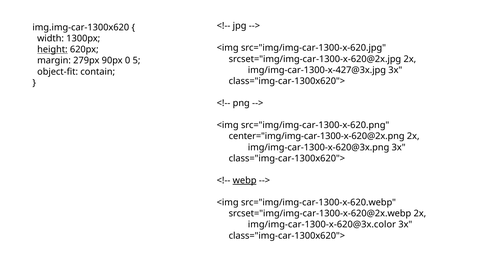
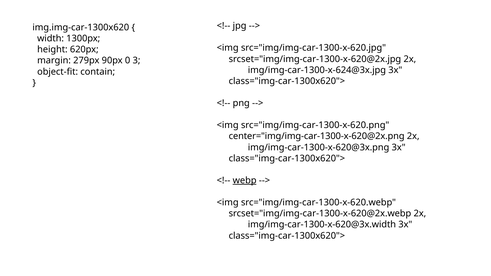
height underline: present -> none
5: 5 -> 3
img/img-car-1300-x-427@3x.jpg: img/img-car-1300-x-427@3x.jpg -> img/img-car-1300-x-624@3x.jpg
img/img-car-1300-x-620@3x.color: img/img-car-1300-x-620@3x.color -> img/img-car-1300-x-620@3x.width
